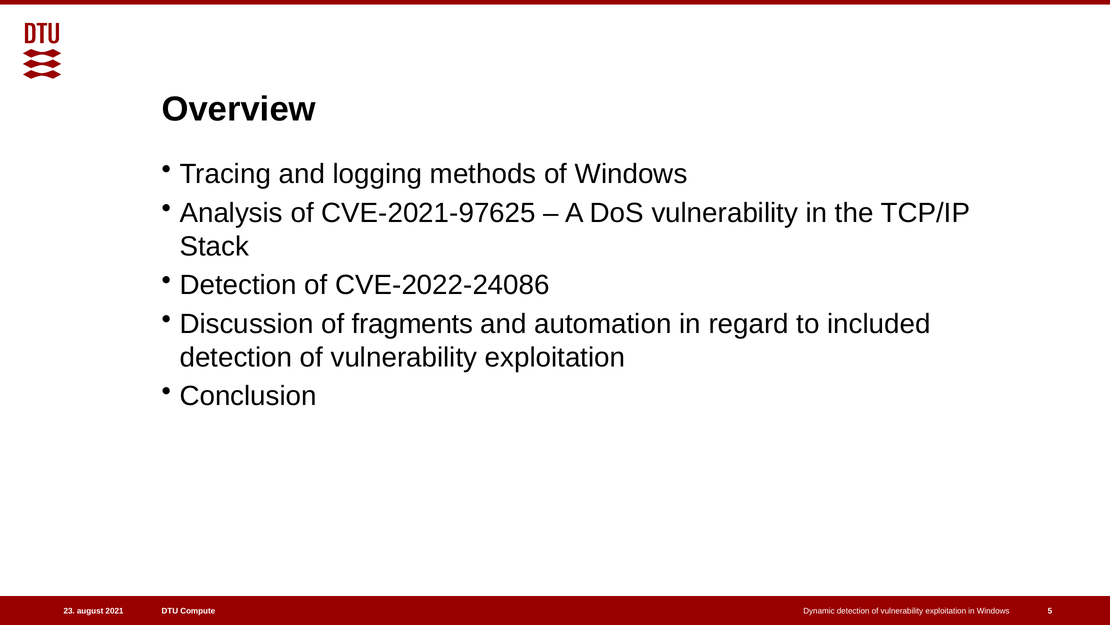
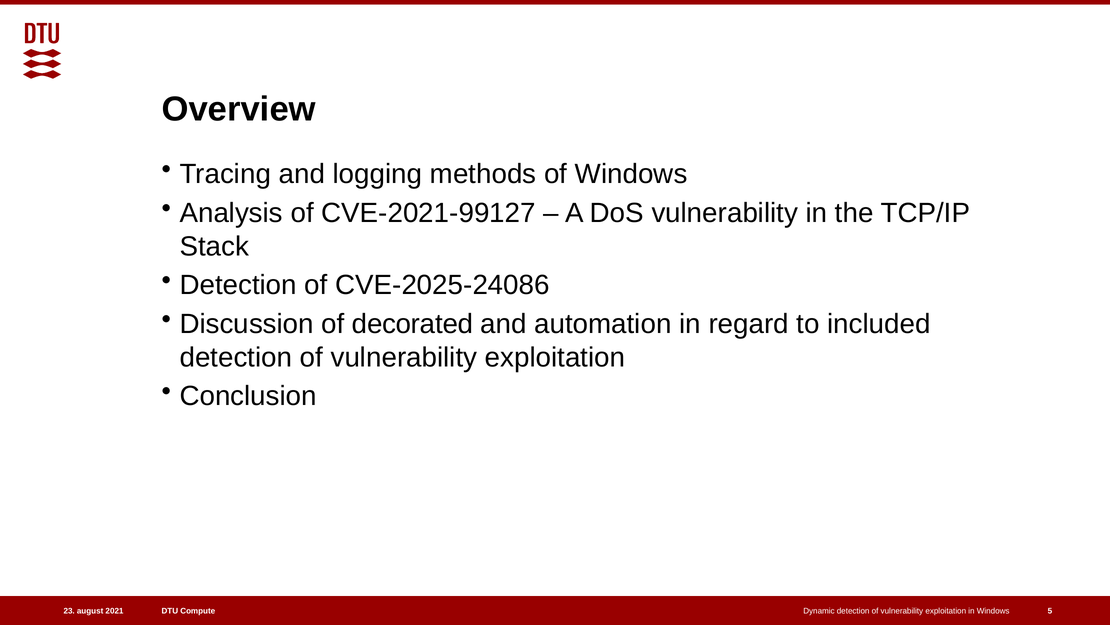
CVE-2021-97625: CVE-2021-97625 -> CVE-2021-99127
CVE-2022-24086: CVE-2022-24086 -> CVE-2025-24086
fragments: fragments -> decorated
